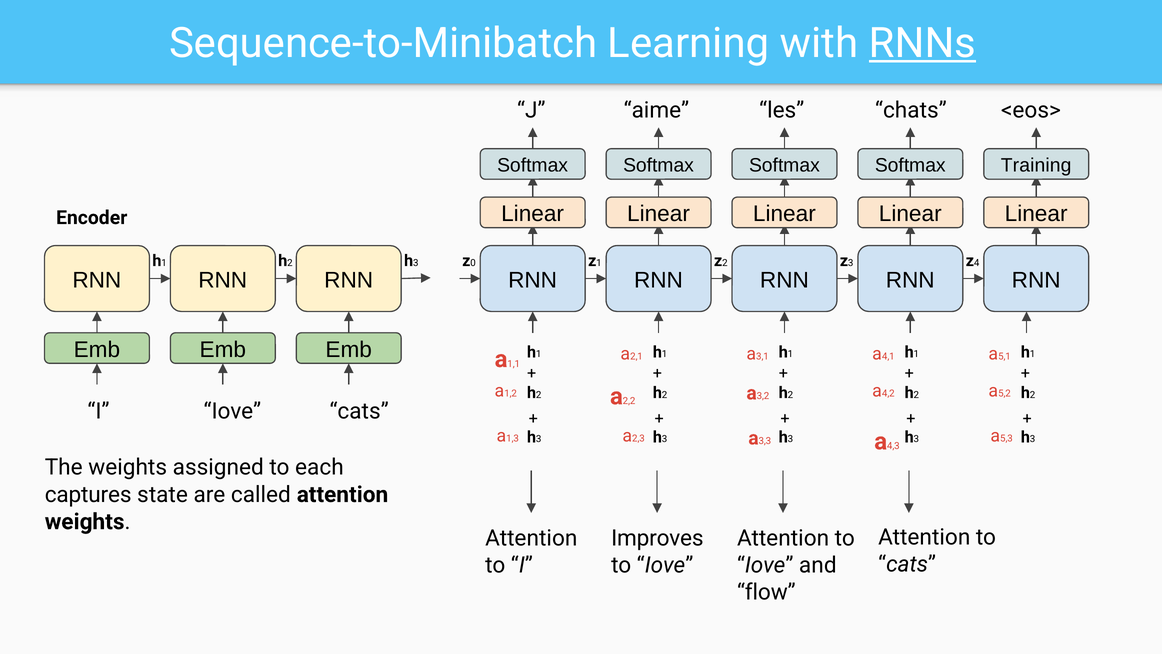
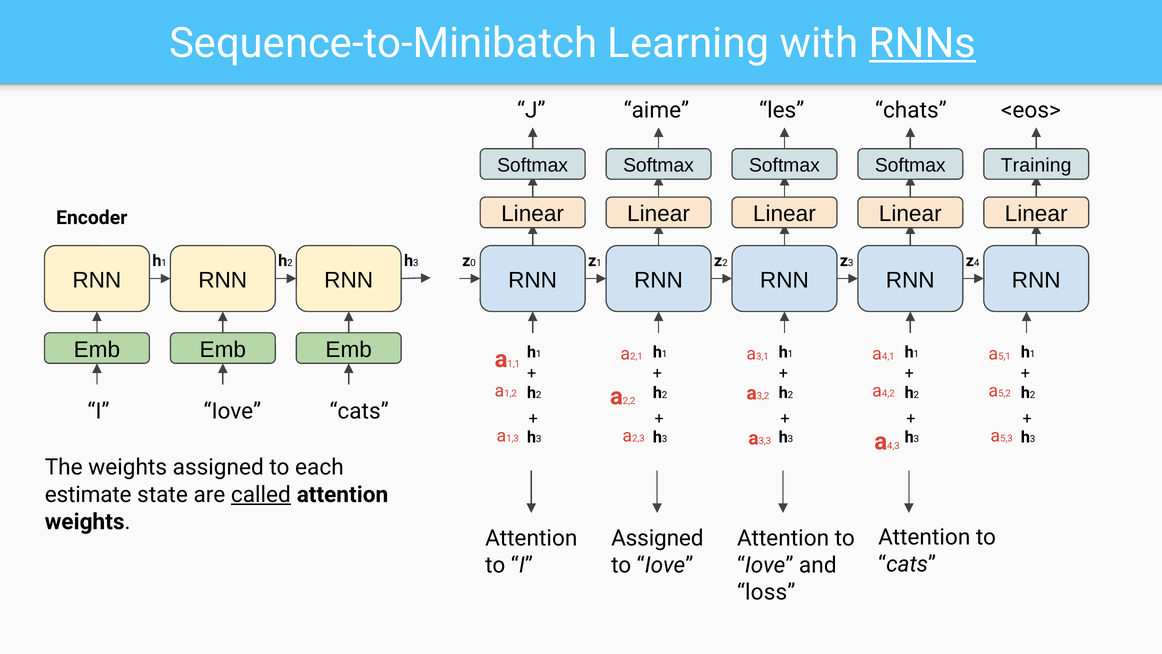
captures: captures -> estimate
called underline: none -> present
Improves at (657, 538): Improves -> Assigned
flow: flow -> loss
